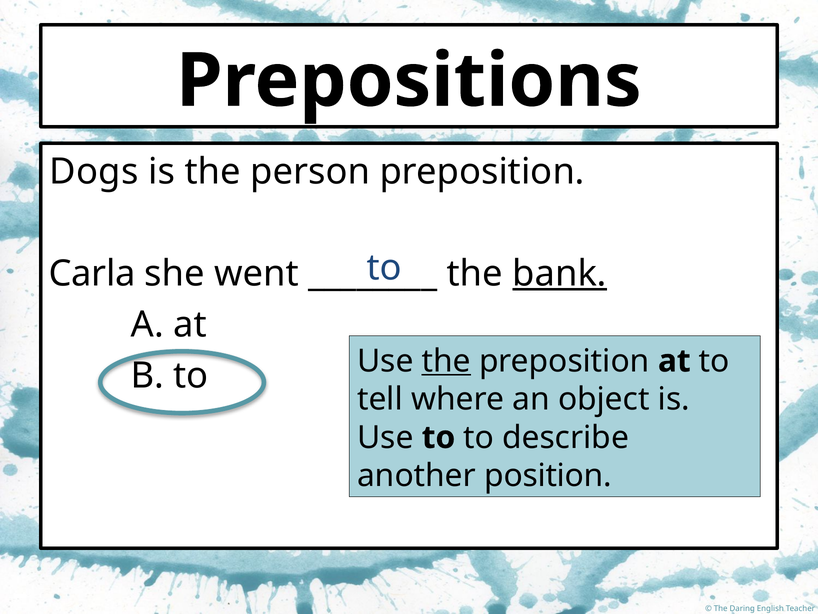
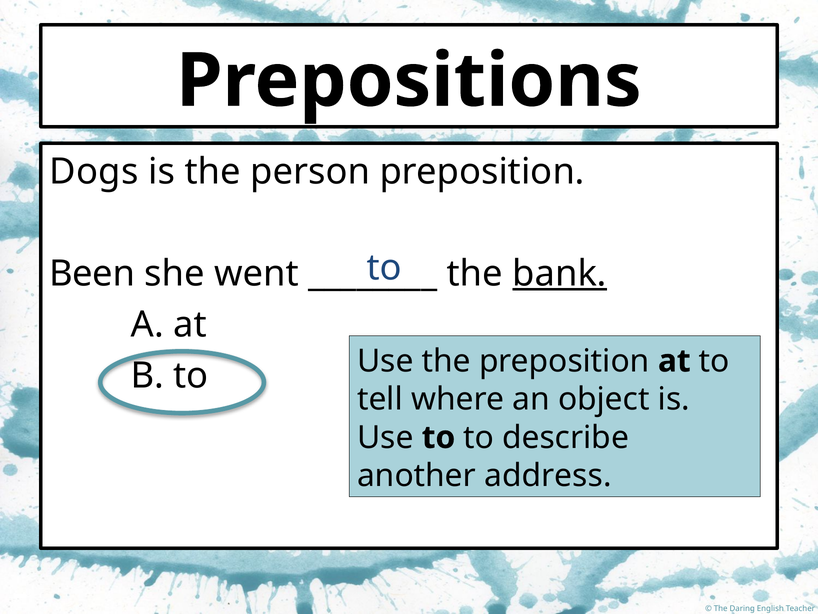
Carla: Carla -> Been
the at (446, 361) underline: present -> none
position: position -> address
